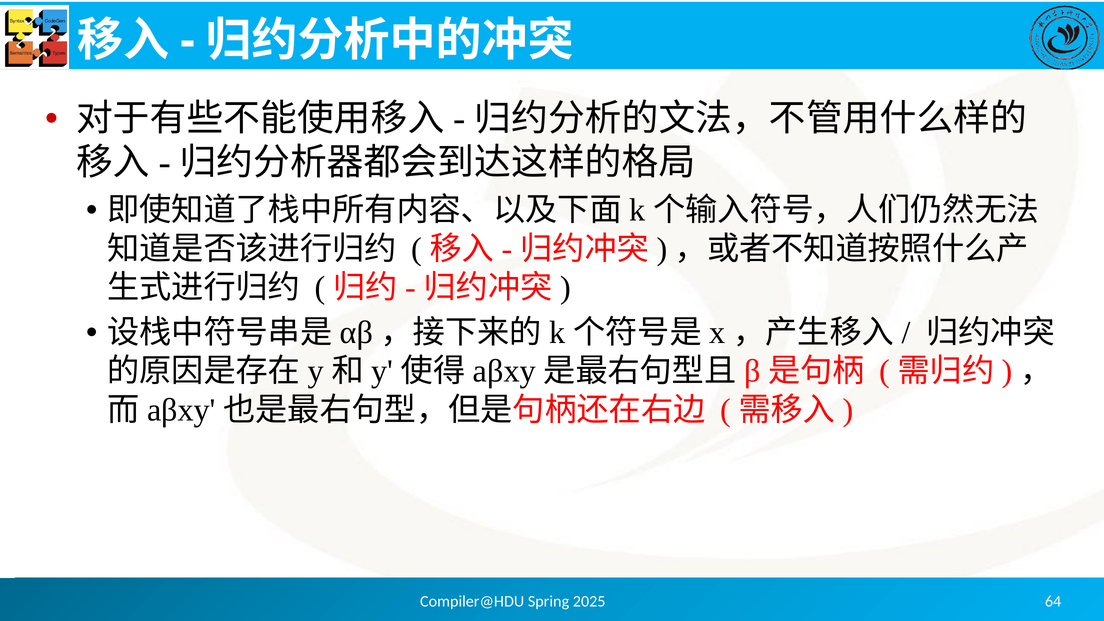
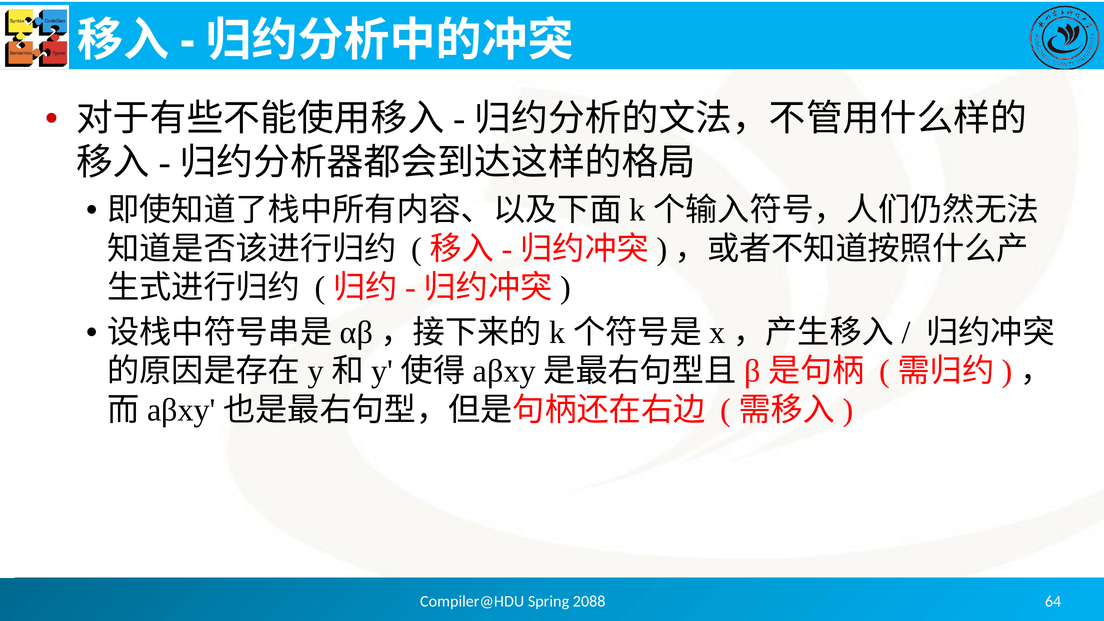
2025: 2025 -> 2088
